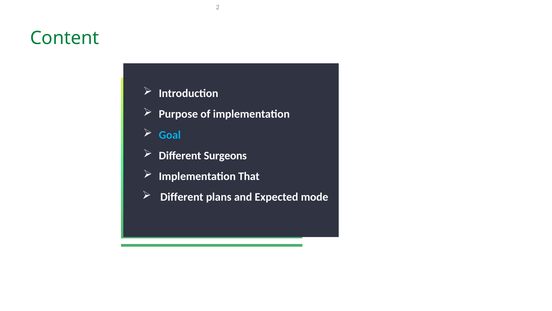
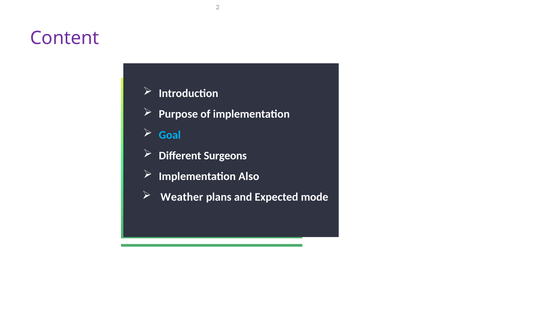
Content colour: green -> purple
That: That -> Also
Different at (182, 197): Different -> Weather
